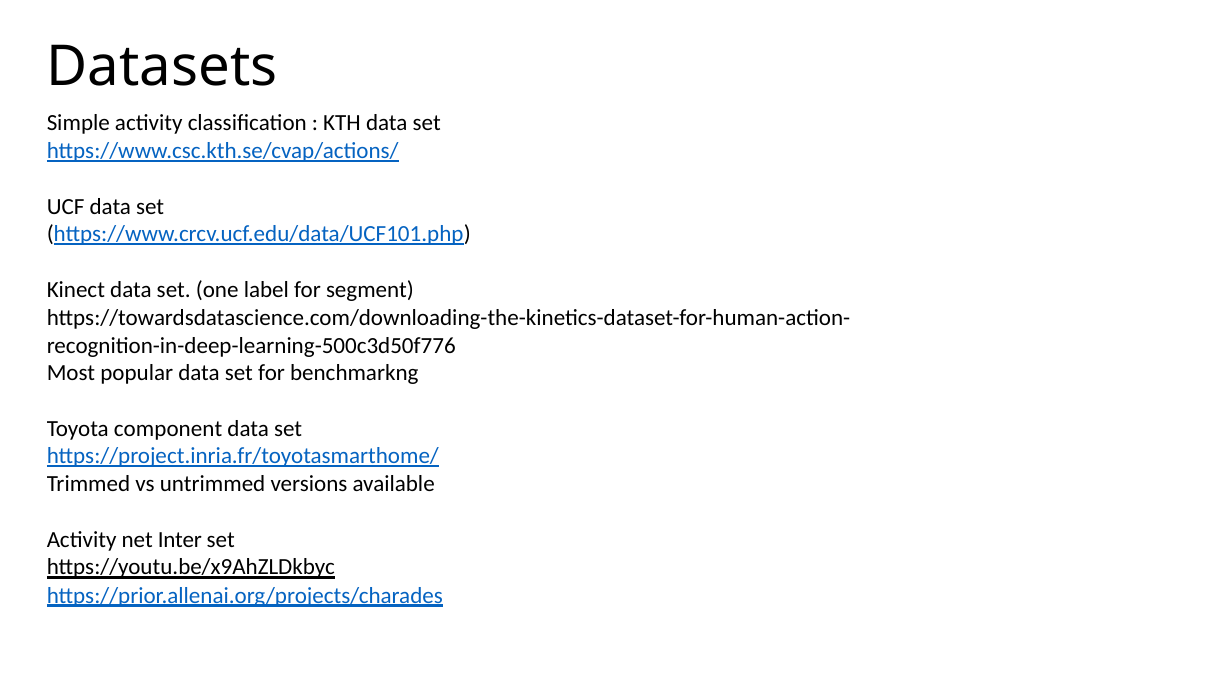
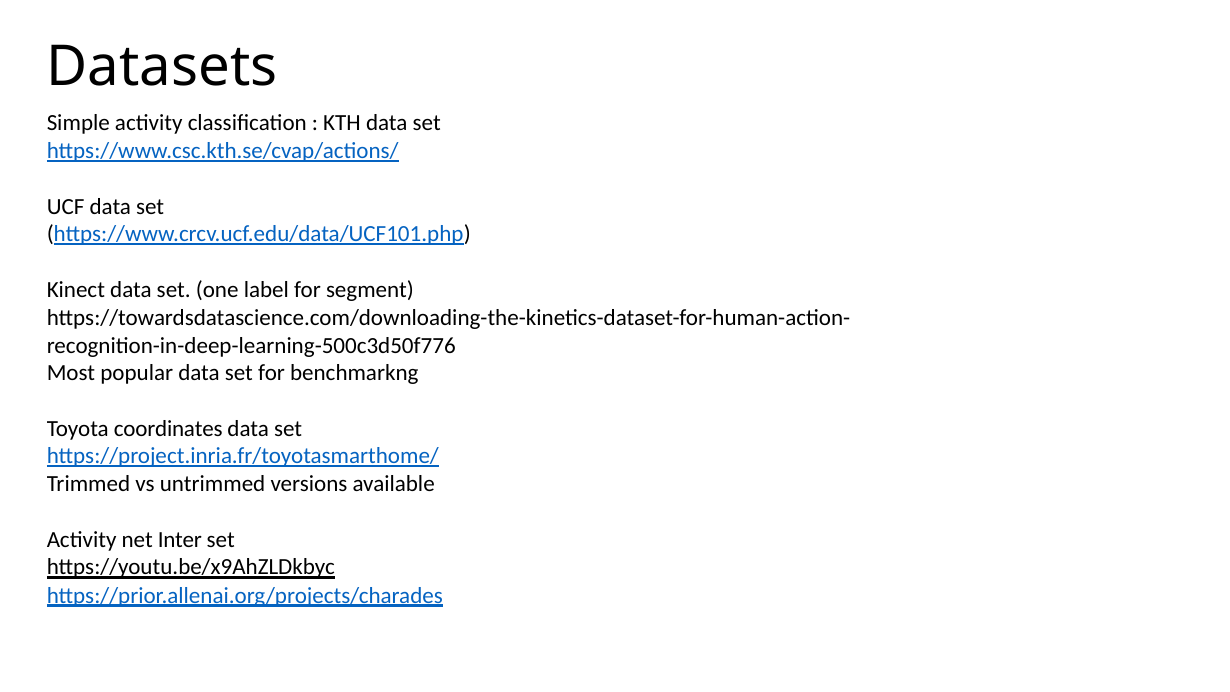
component: component -> coordinates
